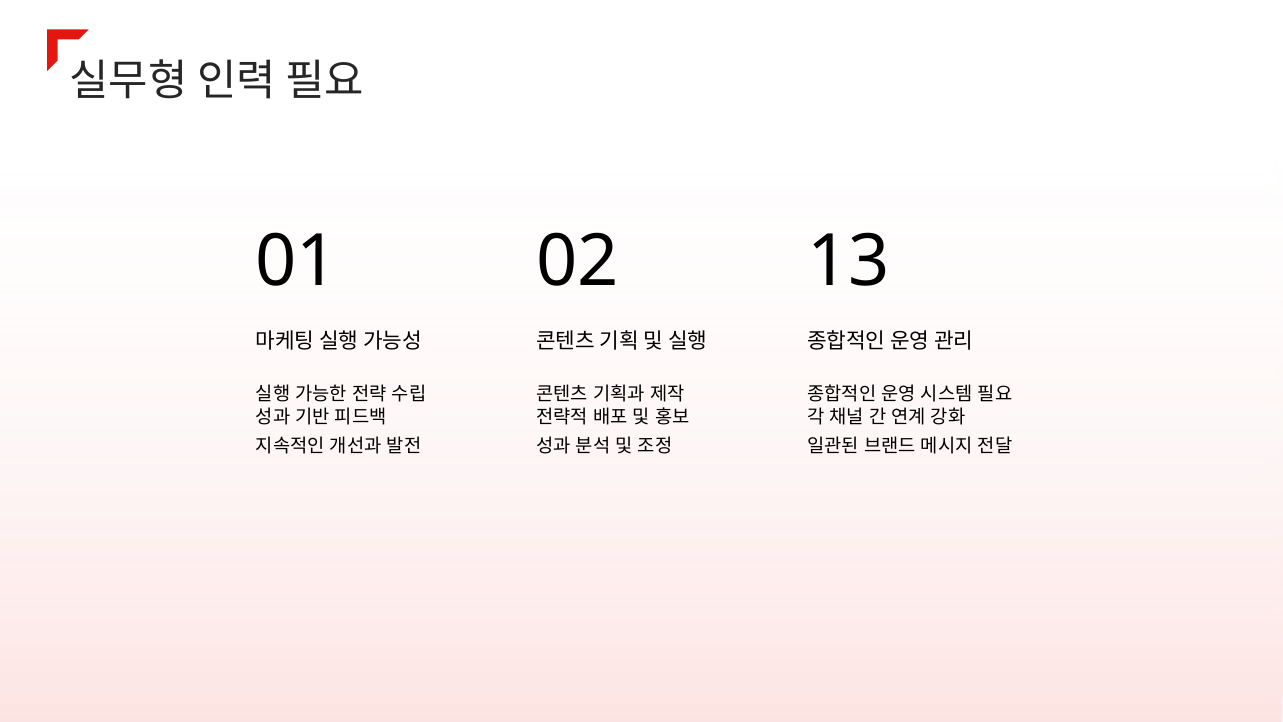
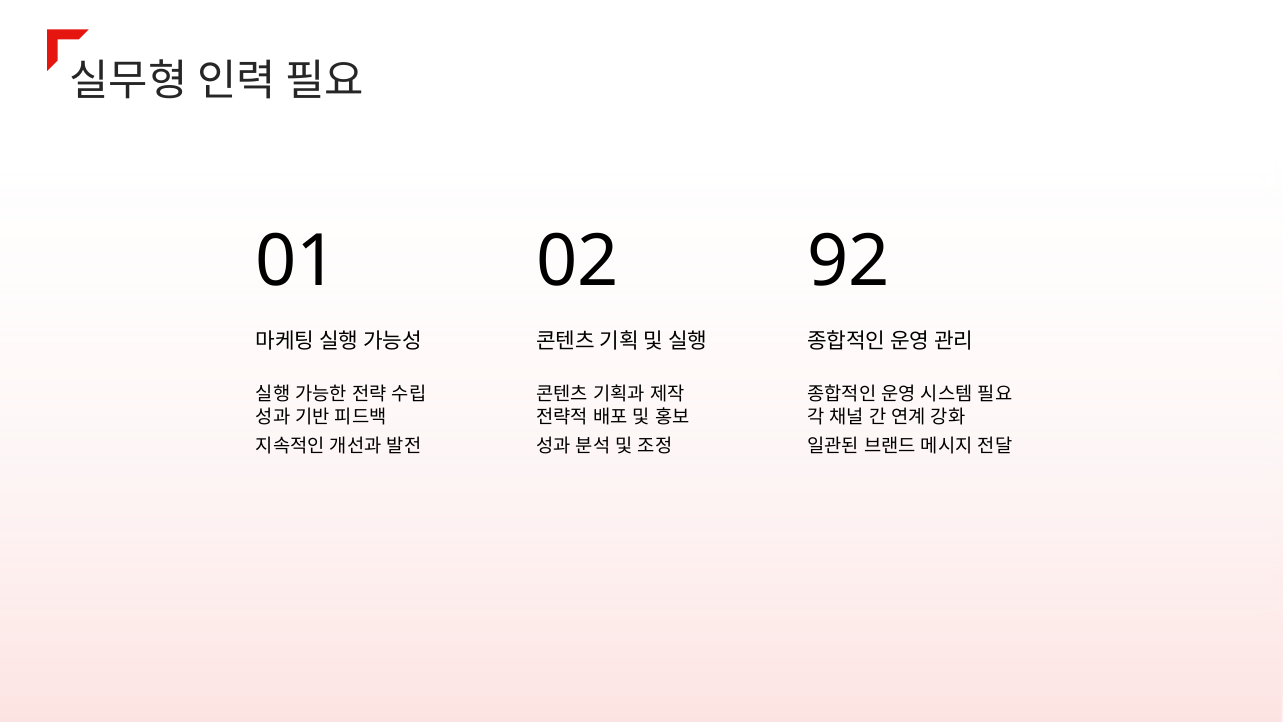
13: 13 -> 92
